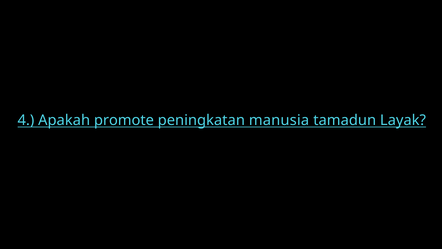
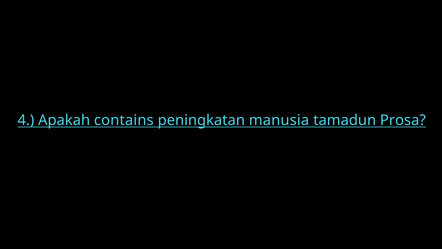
promote: promote -> contains
Layak: Layak -> Prosa
